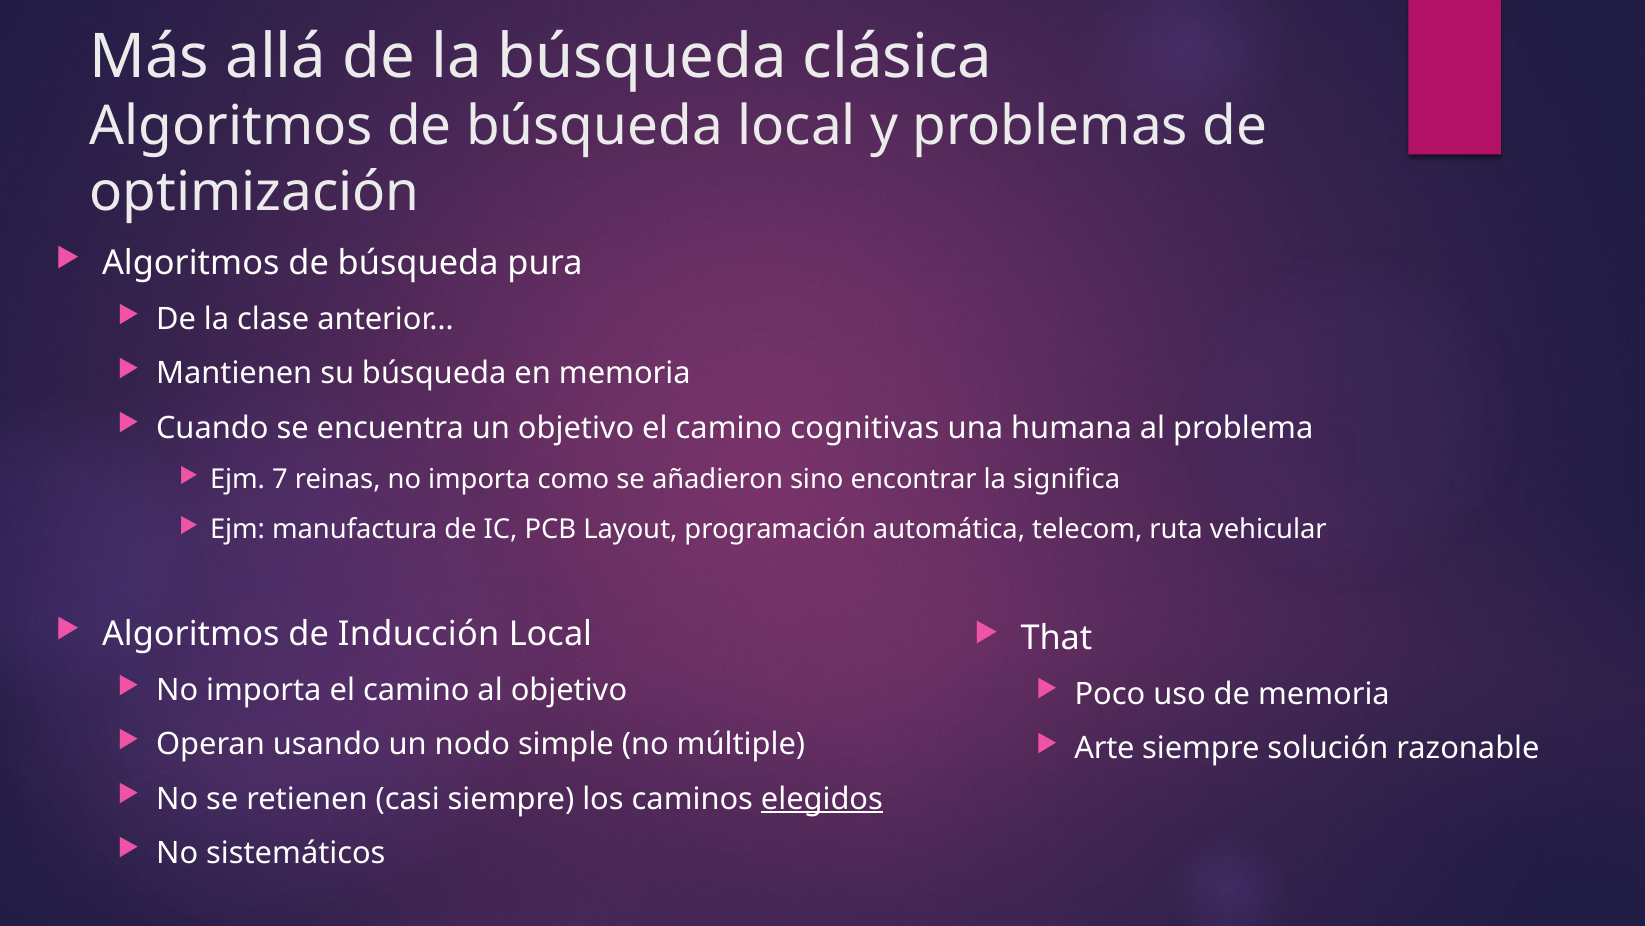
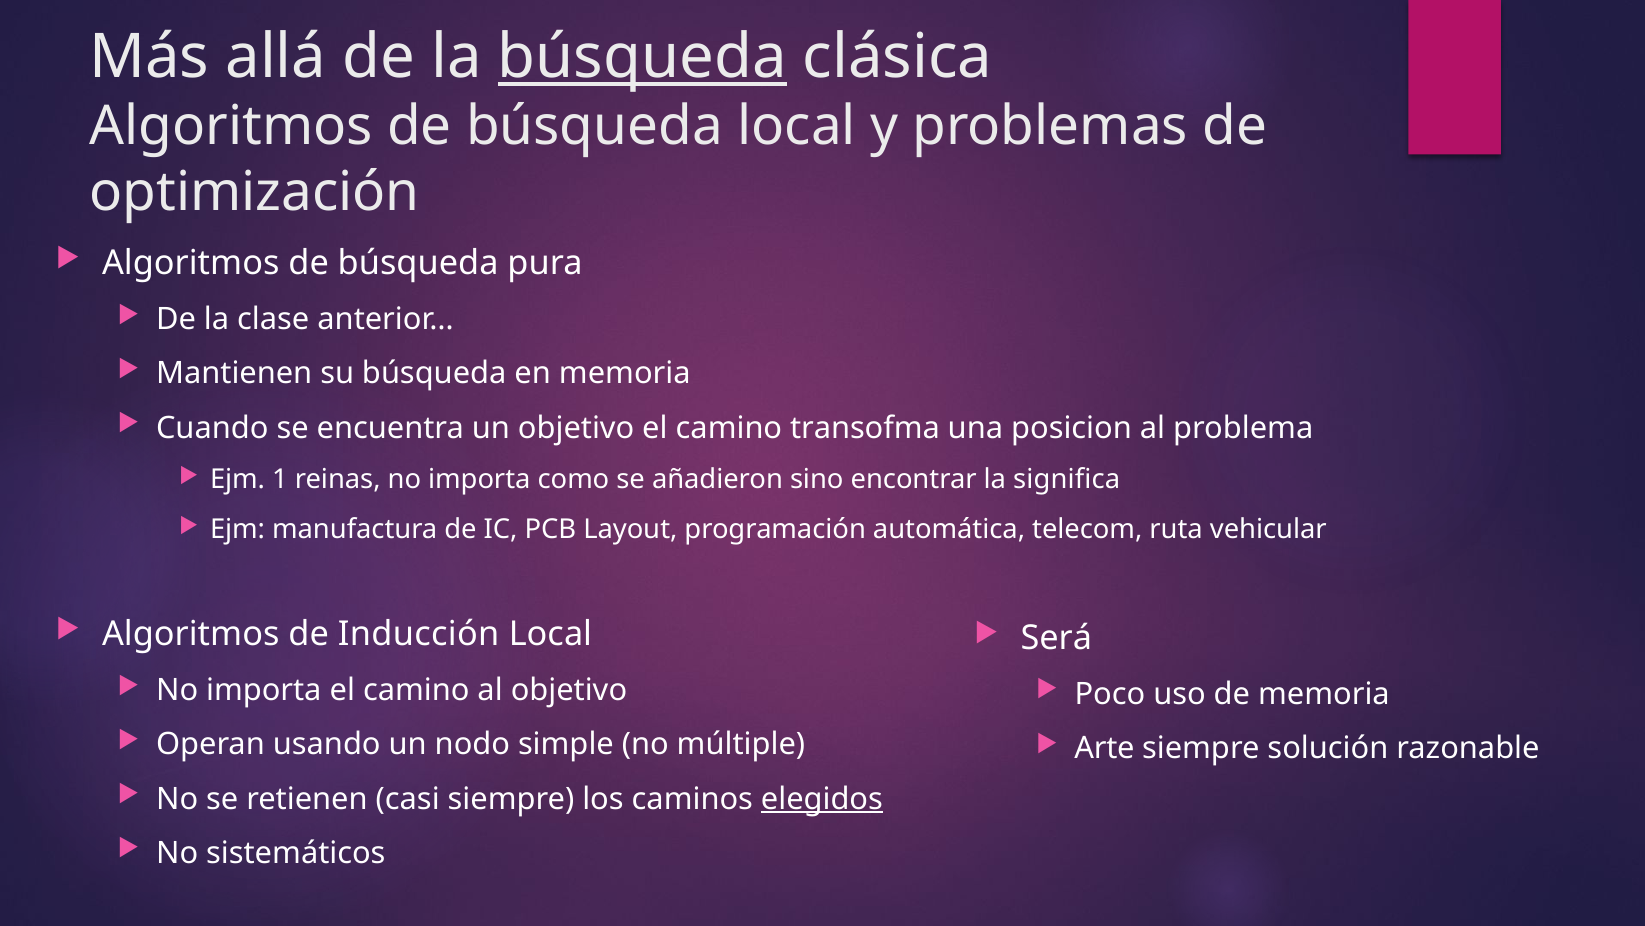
búsqueda at (642, 57) underline: none -> present
cognitivas: cognitivas -> transofma
humana: humana -> posicion
7: 7 -> 1
That: That -> Será
